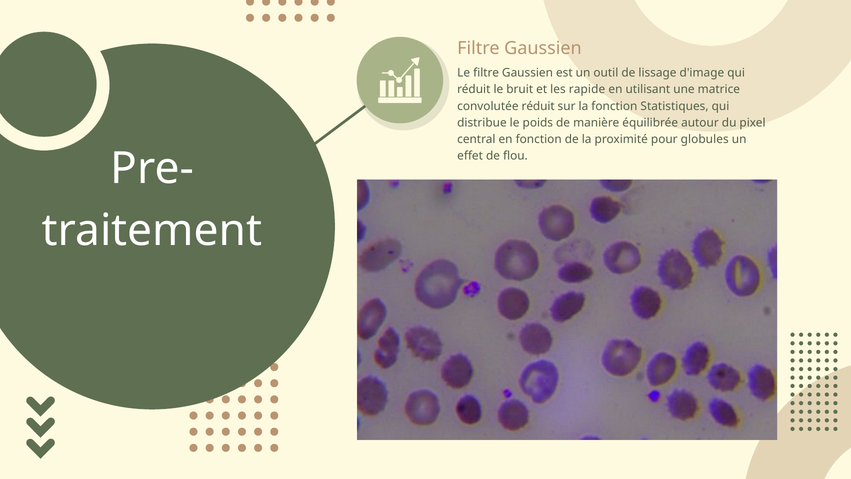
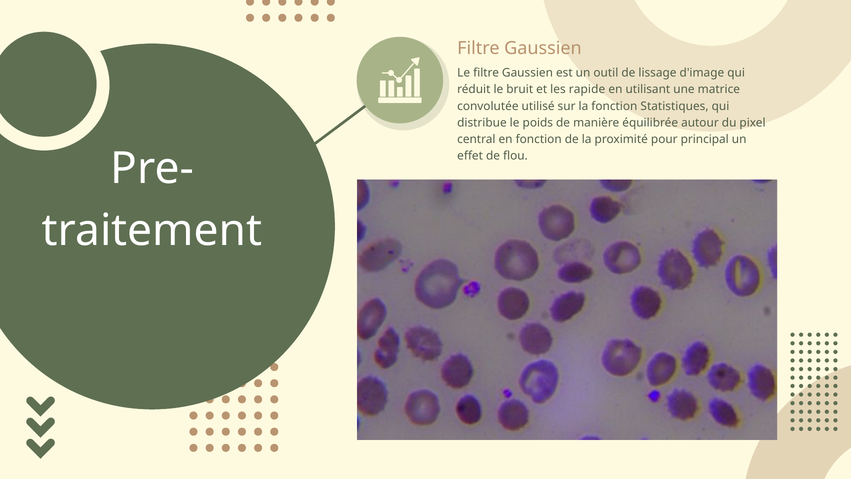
convolutée réduit: réduit -> utilisé
globules: globules -> principal
